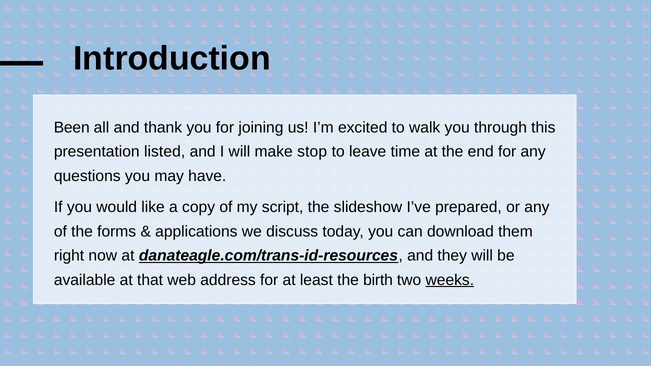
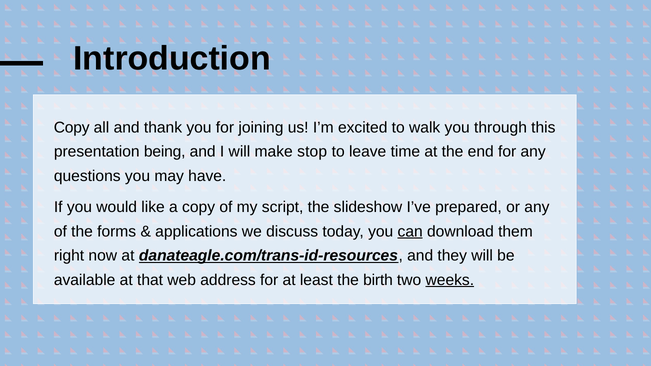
Been at (72, 128): Been -> Copy
listed: listed -> being
can underline: none -> present
